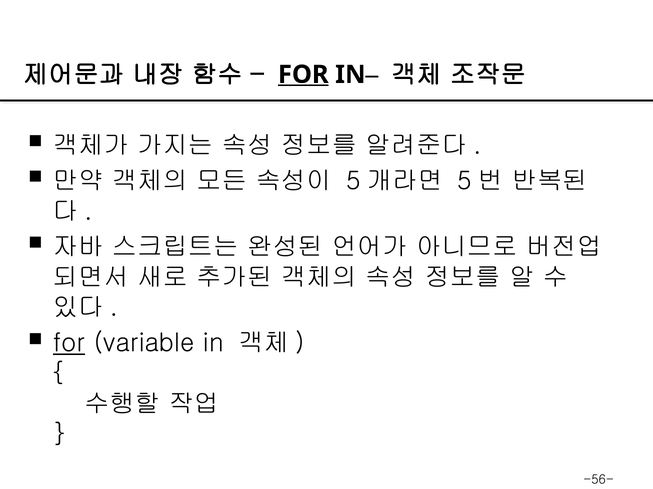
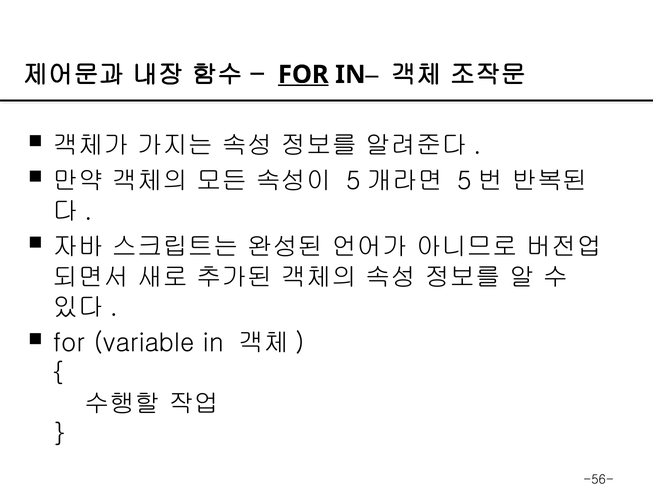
for at (69, 344) underline: present -> none
